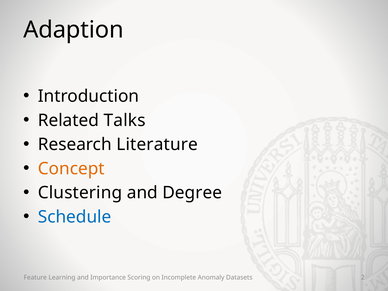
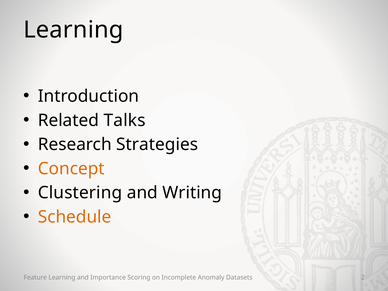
Adaption at (74, 30): Adaption -> Learning
Literature: Literature -> Strategies
Degree: Degree -> Writing
Schedule colour: blue -> orange
